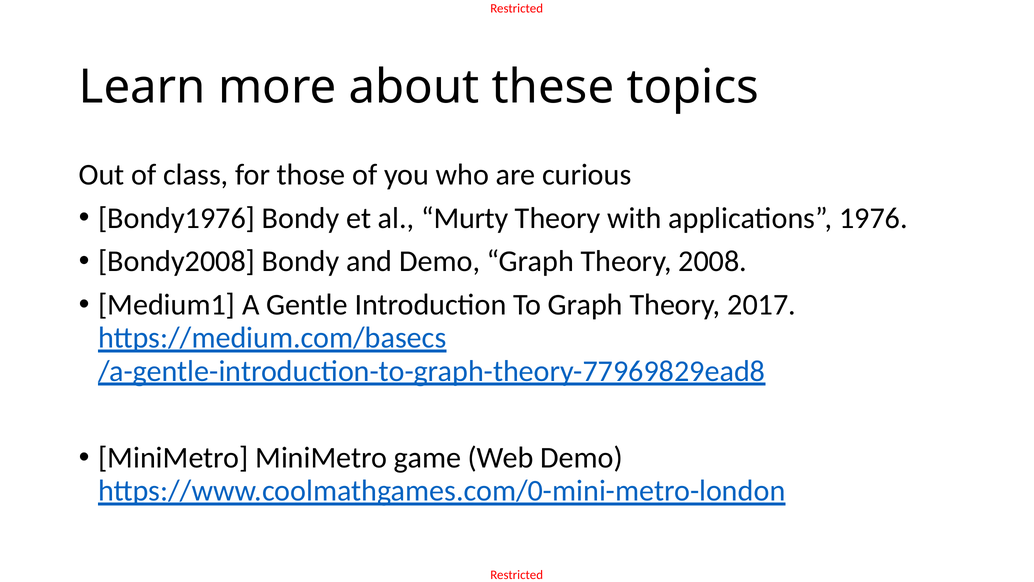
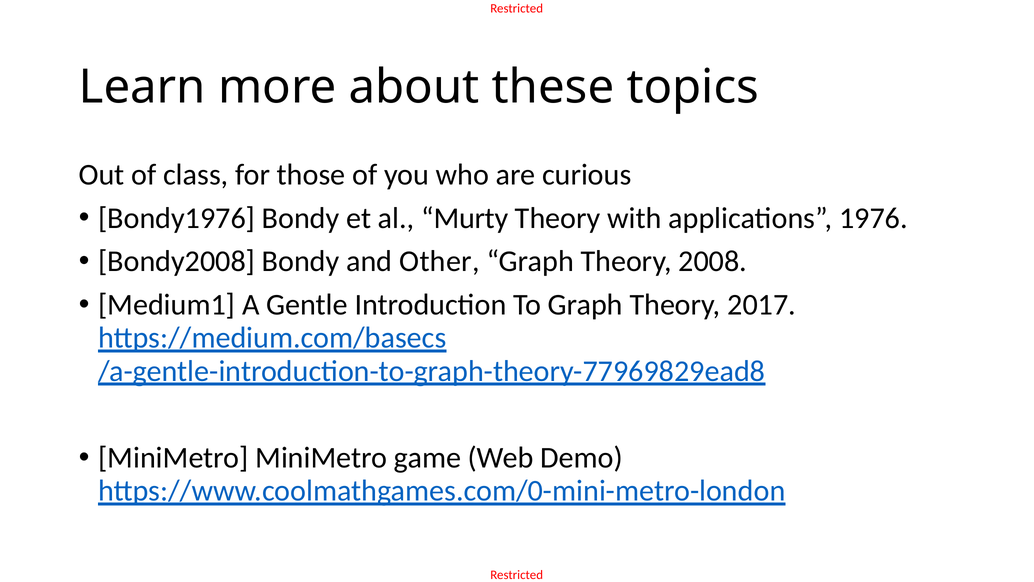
and Demo: Demo -> Other
